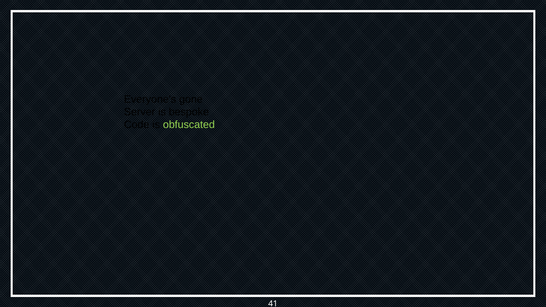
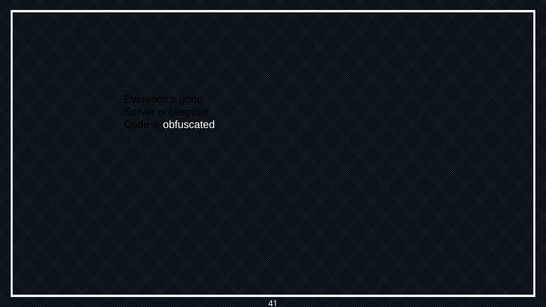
obfuscated colour: light green -> white
